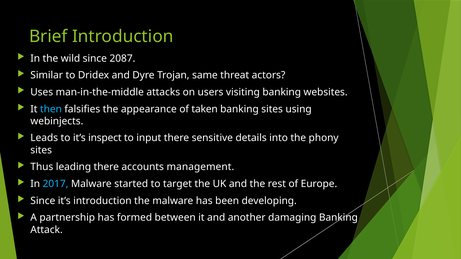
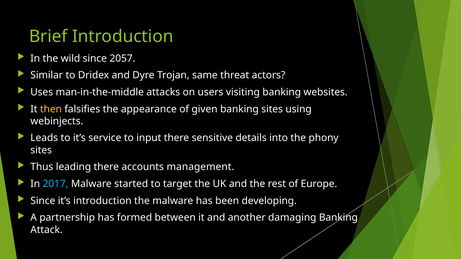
2087: 2087 -> 2057
then colour: light blue -> yellow
taken: taken -> given
inspect: inspect -> service
